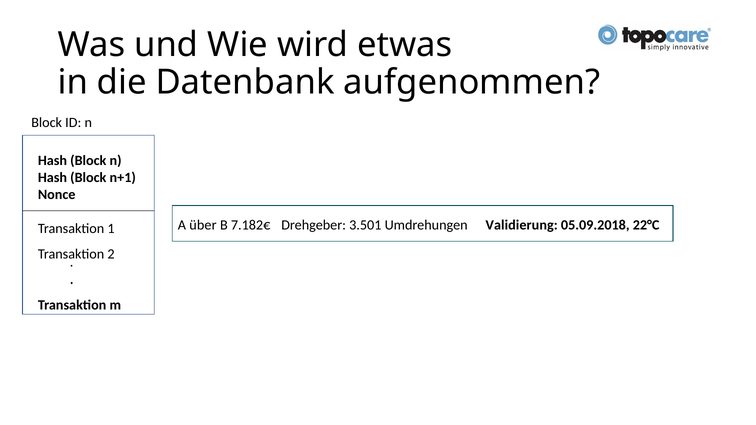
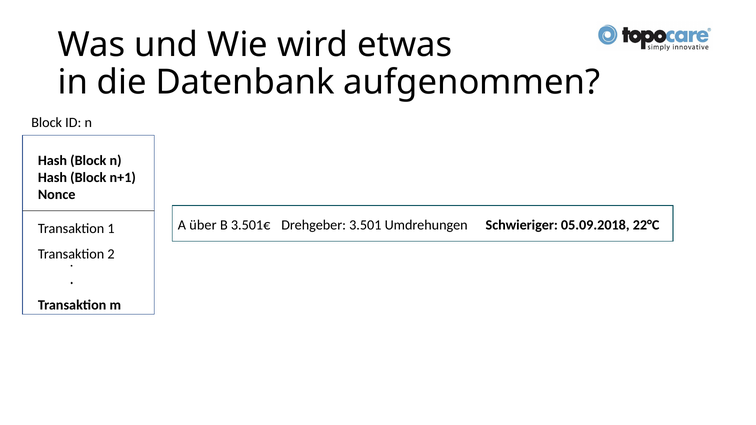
7.182€: 7.182€ -> 3.501€
Validierung: Validierung -> Schwieriger
